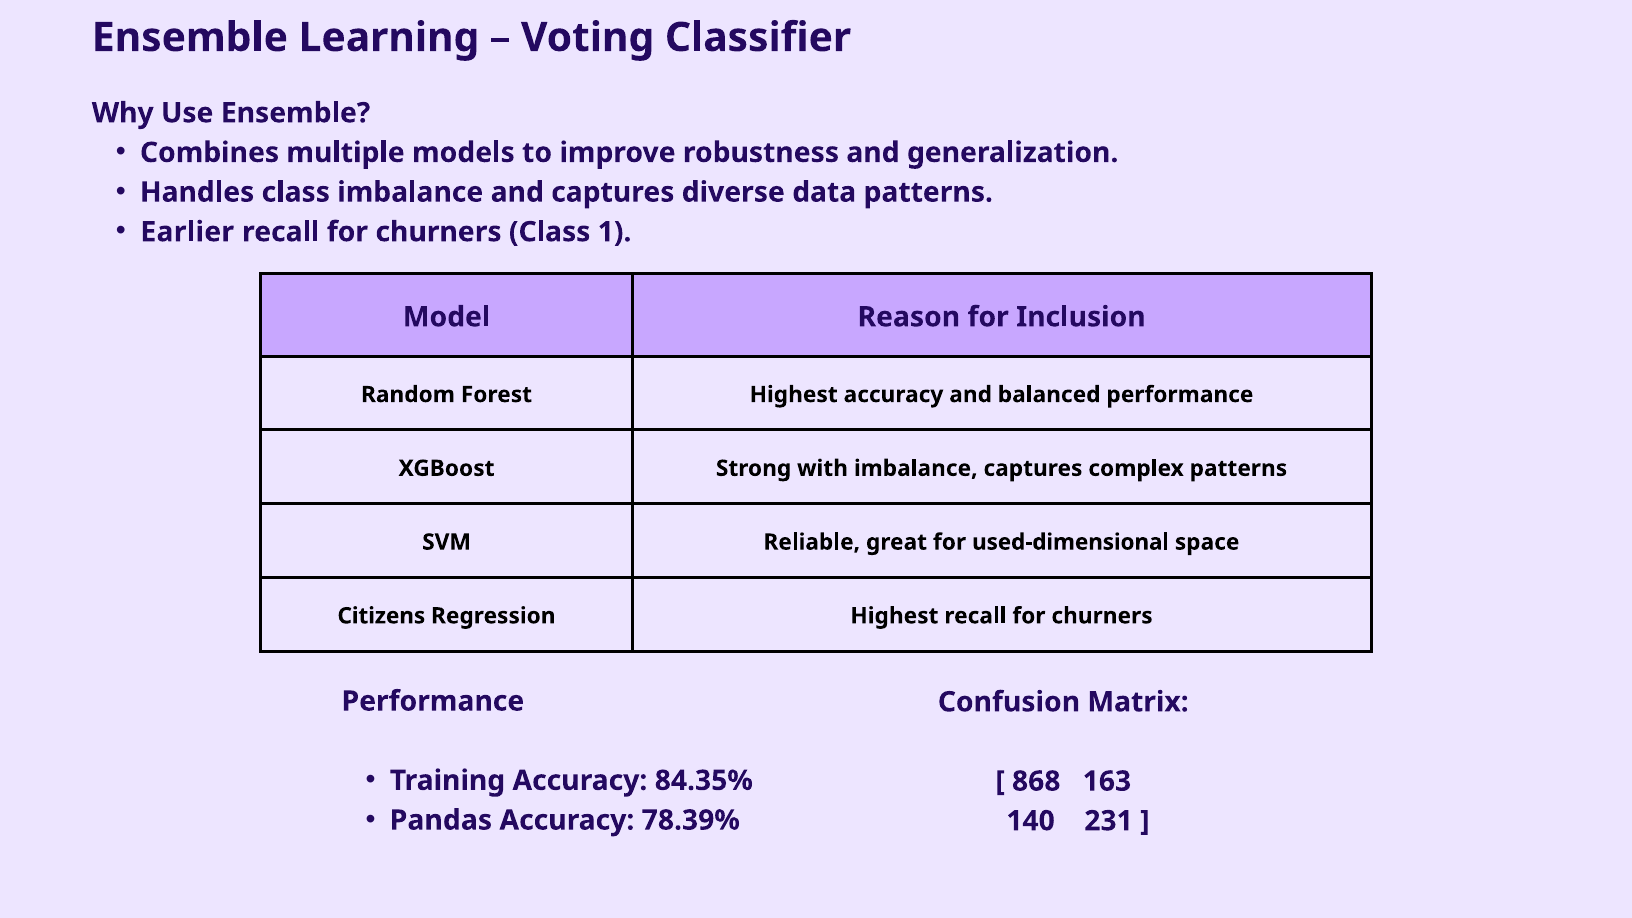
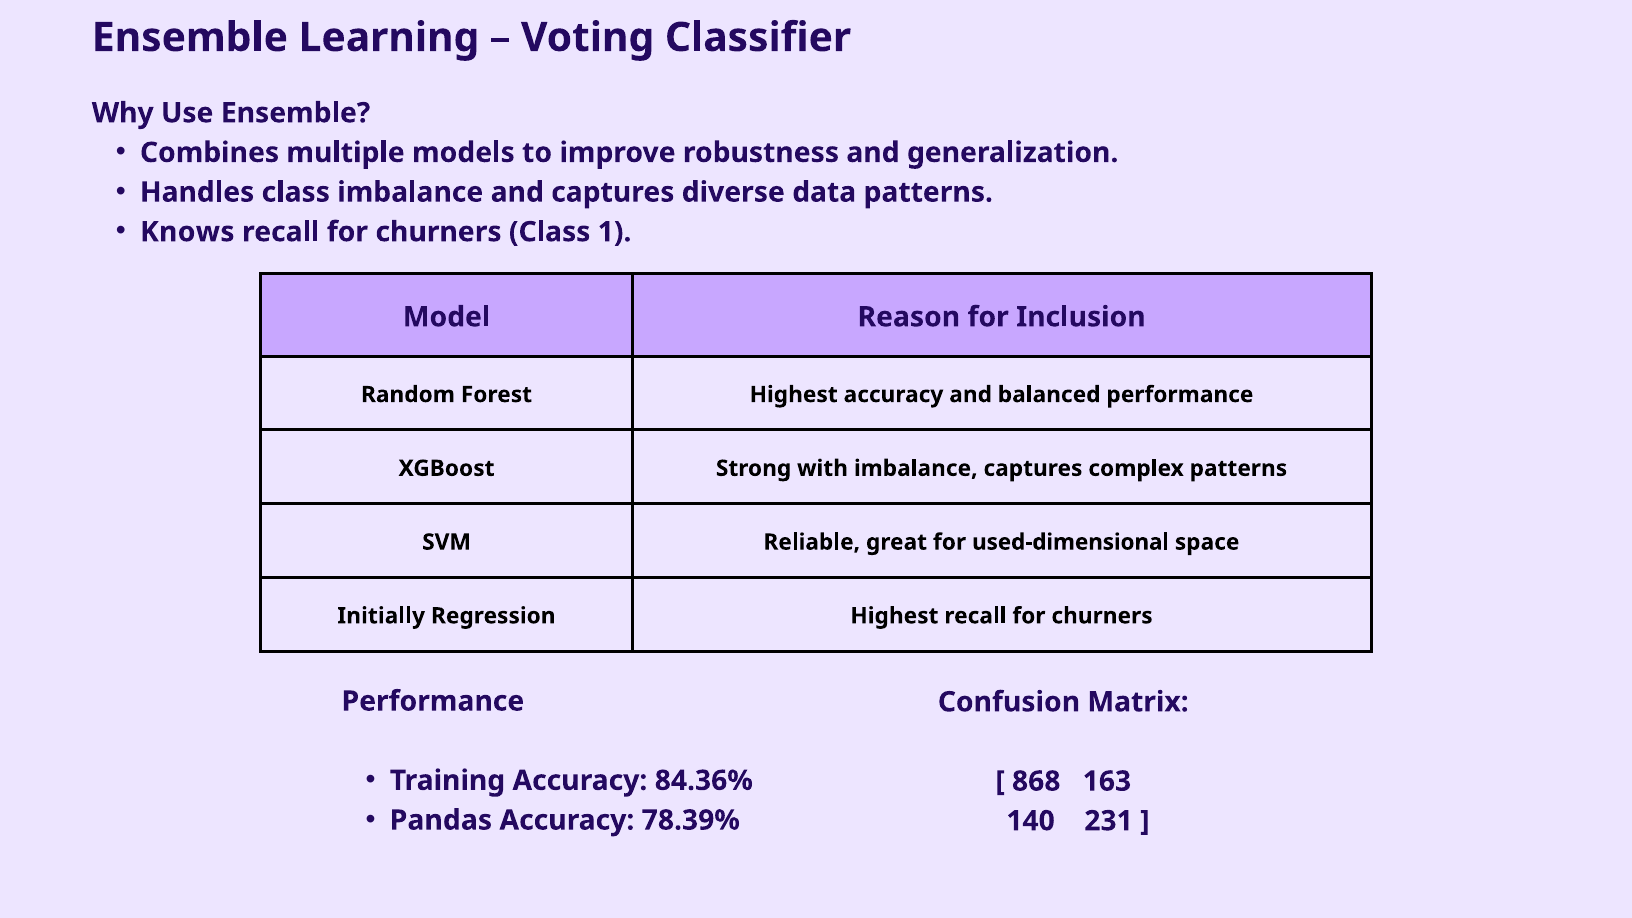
Earlier: Earlier -> Knows
Citizens: Citizens -> Initially
84.35%: 84.35% -> 84.36%
